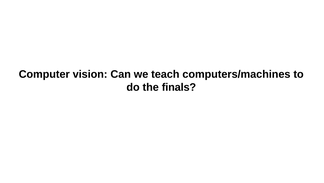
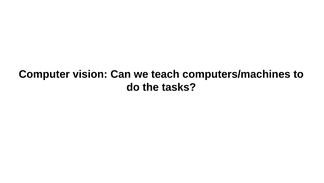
finals: finals -> tasks
